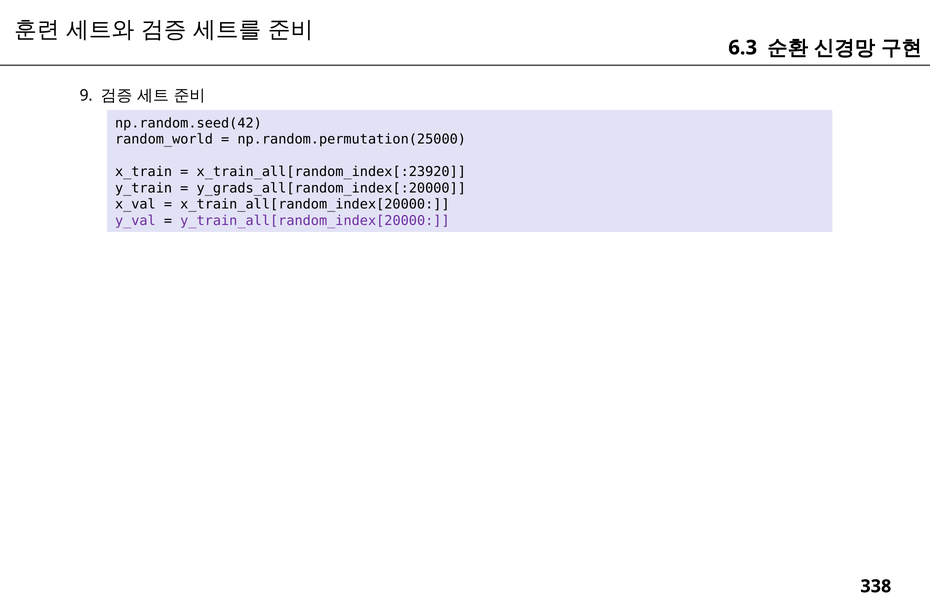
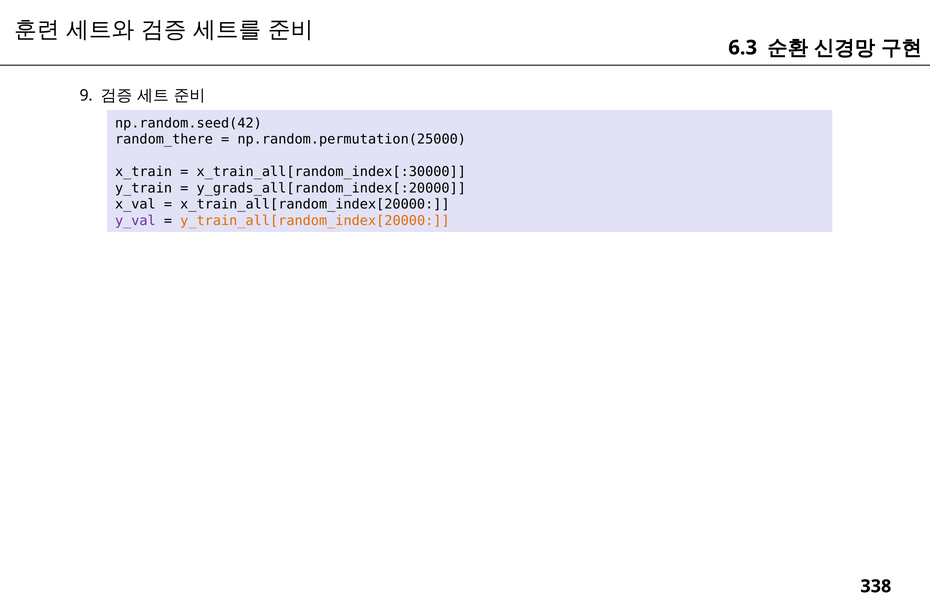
random_world: random_world -> random_there
x_train_all[random_index[:23920: x_train_all[random_index[:23920 -> x_train_all[random_index[:30000
y_train_all[random_index[20000 colour: purple -> orange
